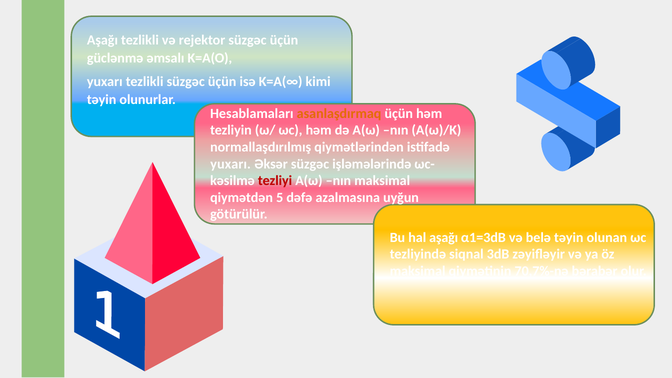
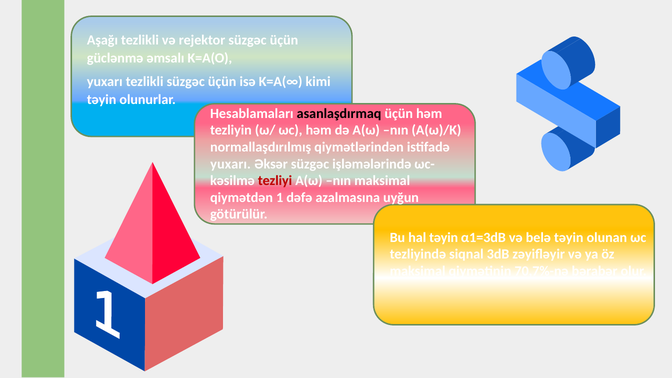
asanlaşdırmaq colour: orange -> black
5: 5 -> 1
hal aşağı: aşağı -> təyin
